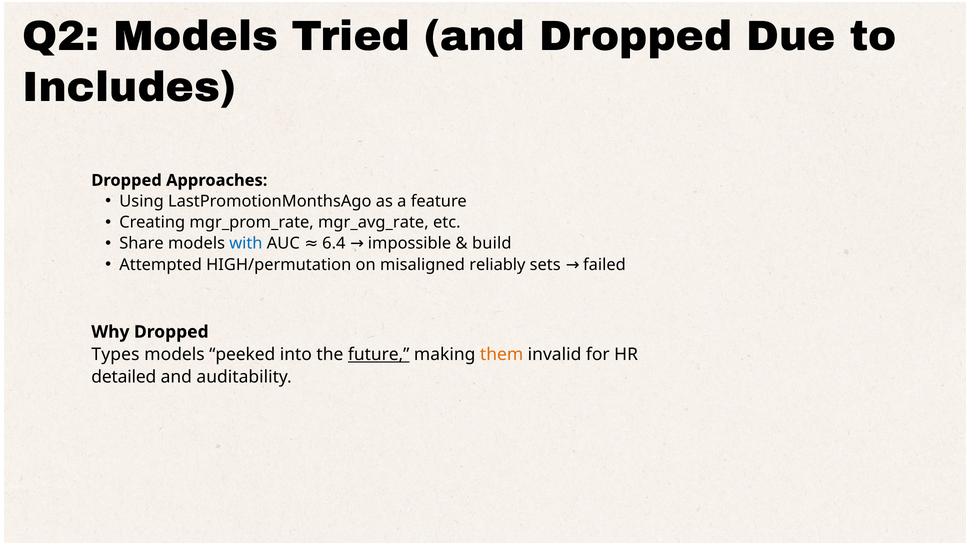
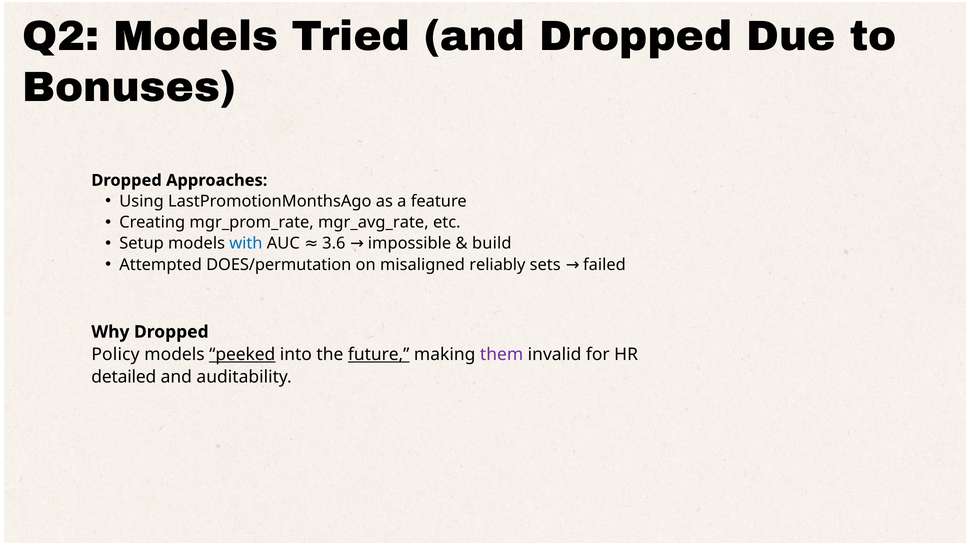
Includes: Includes -> Bonuses
Share: Share -> Setup
6.4: 6.4 -> 3.6
HIGH/permutation: HIGH/permutation -> DOES/permutation
Types: Types -> Policy
peeked underline: none -> present
them colour: orange -> purple
